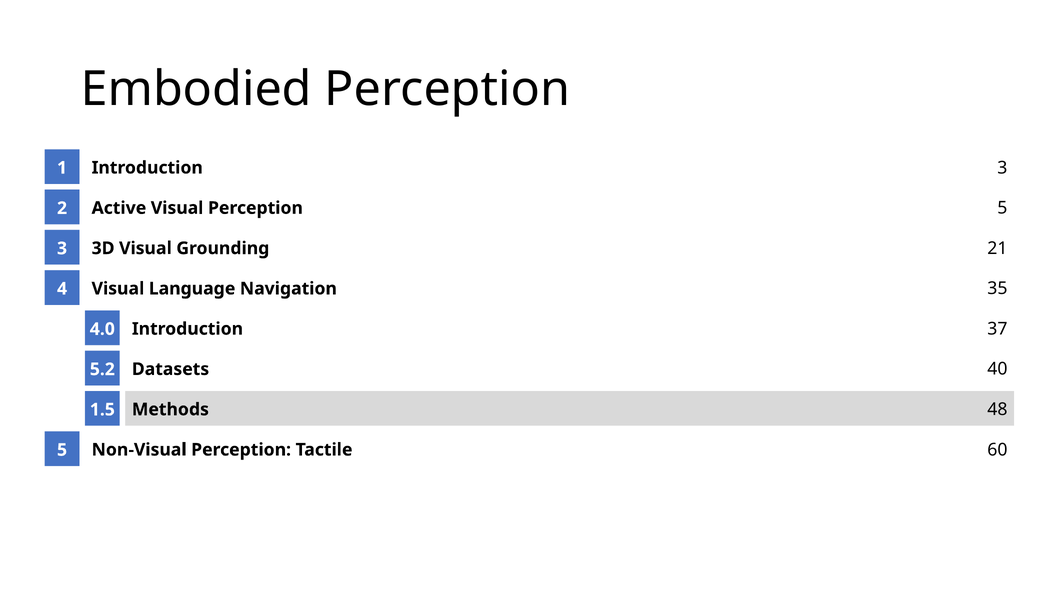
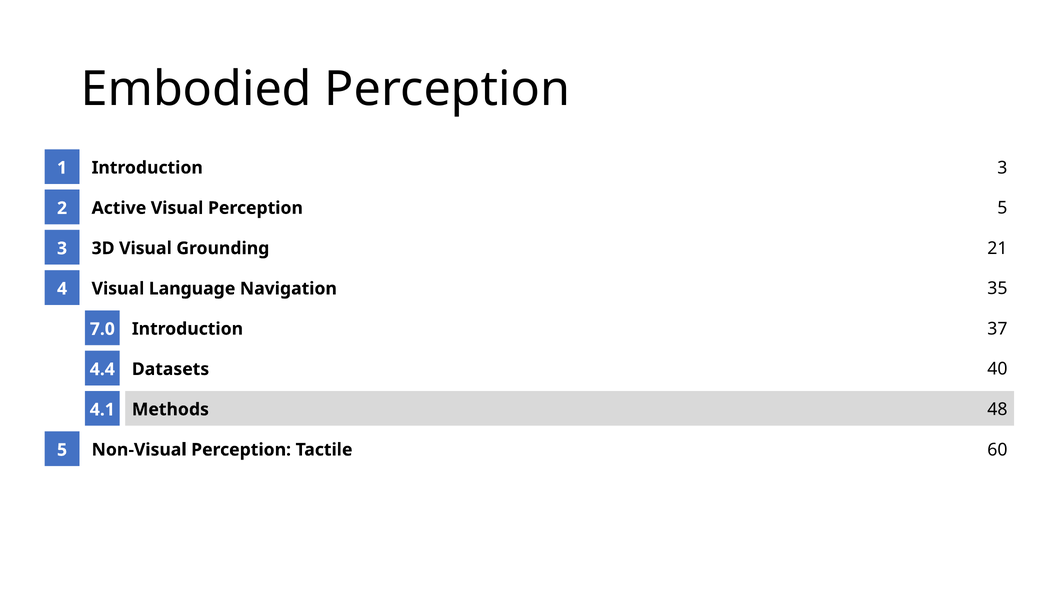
4.0: 4.0 -> 7.0
5.2: 5.2 -> 4.4
1.5: 1.5 -> 4.1
